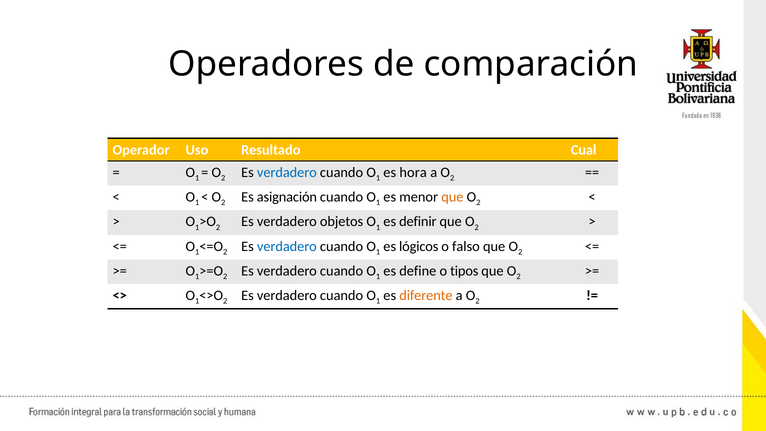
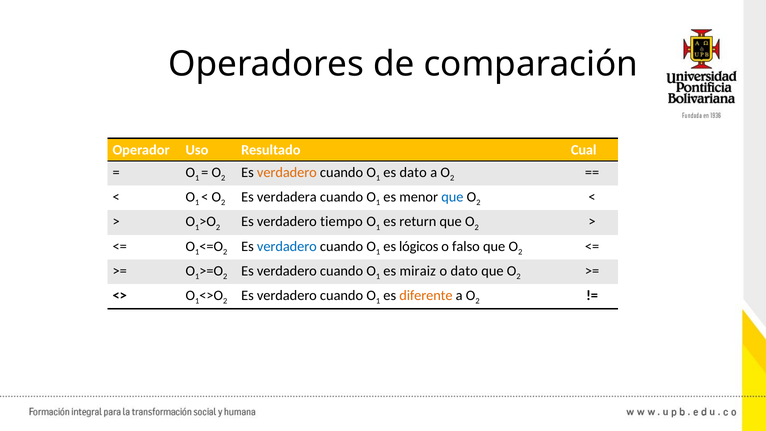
verdadero at (287, 172) colour: blue -> orange
es hora: hora -> dato
asignación: asignación -> verdadera
que at (452, 197) colour: orange -> blue
objetos: objetos -> tiempo
definir: definir -> return
define: define -> miraiz
o tipos: tipos -> dato
